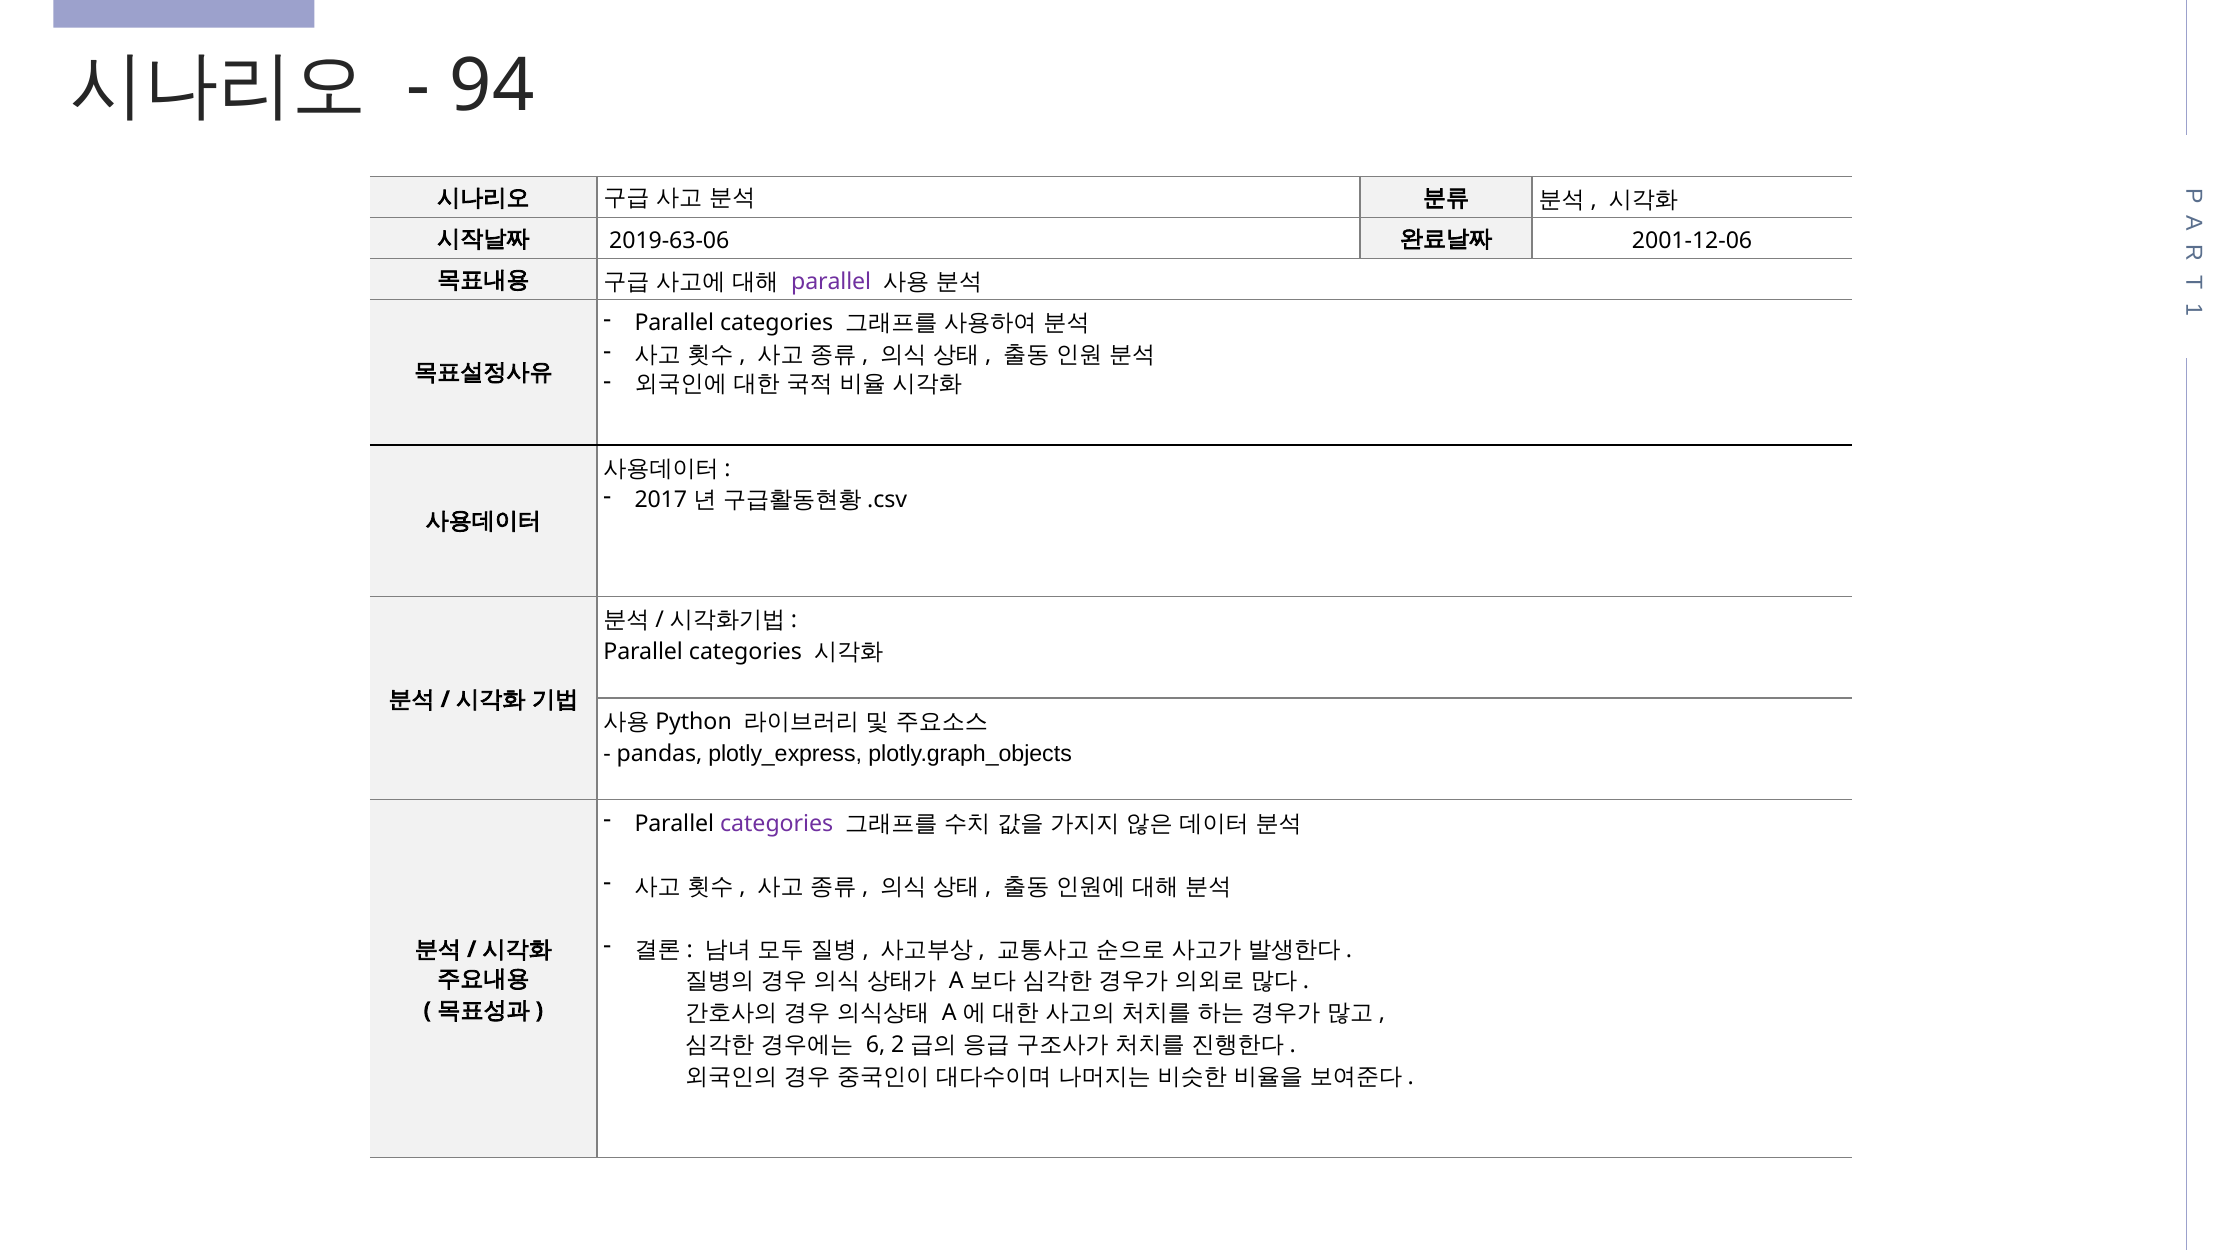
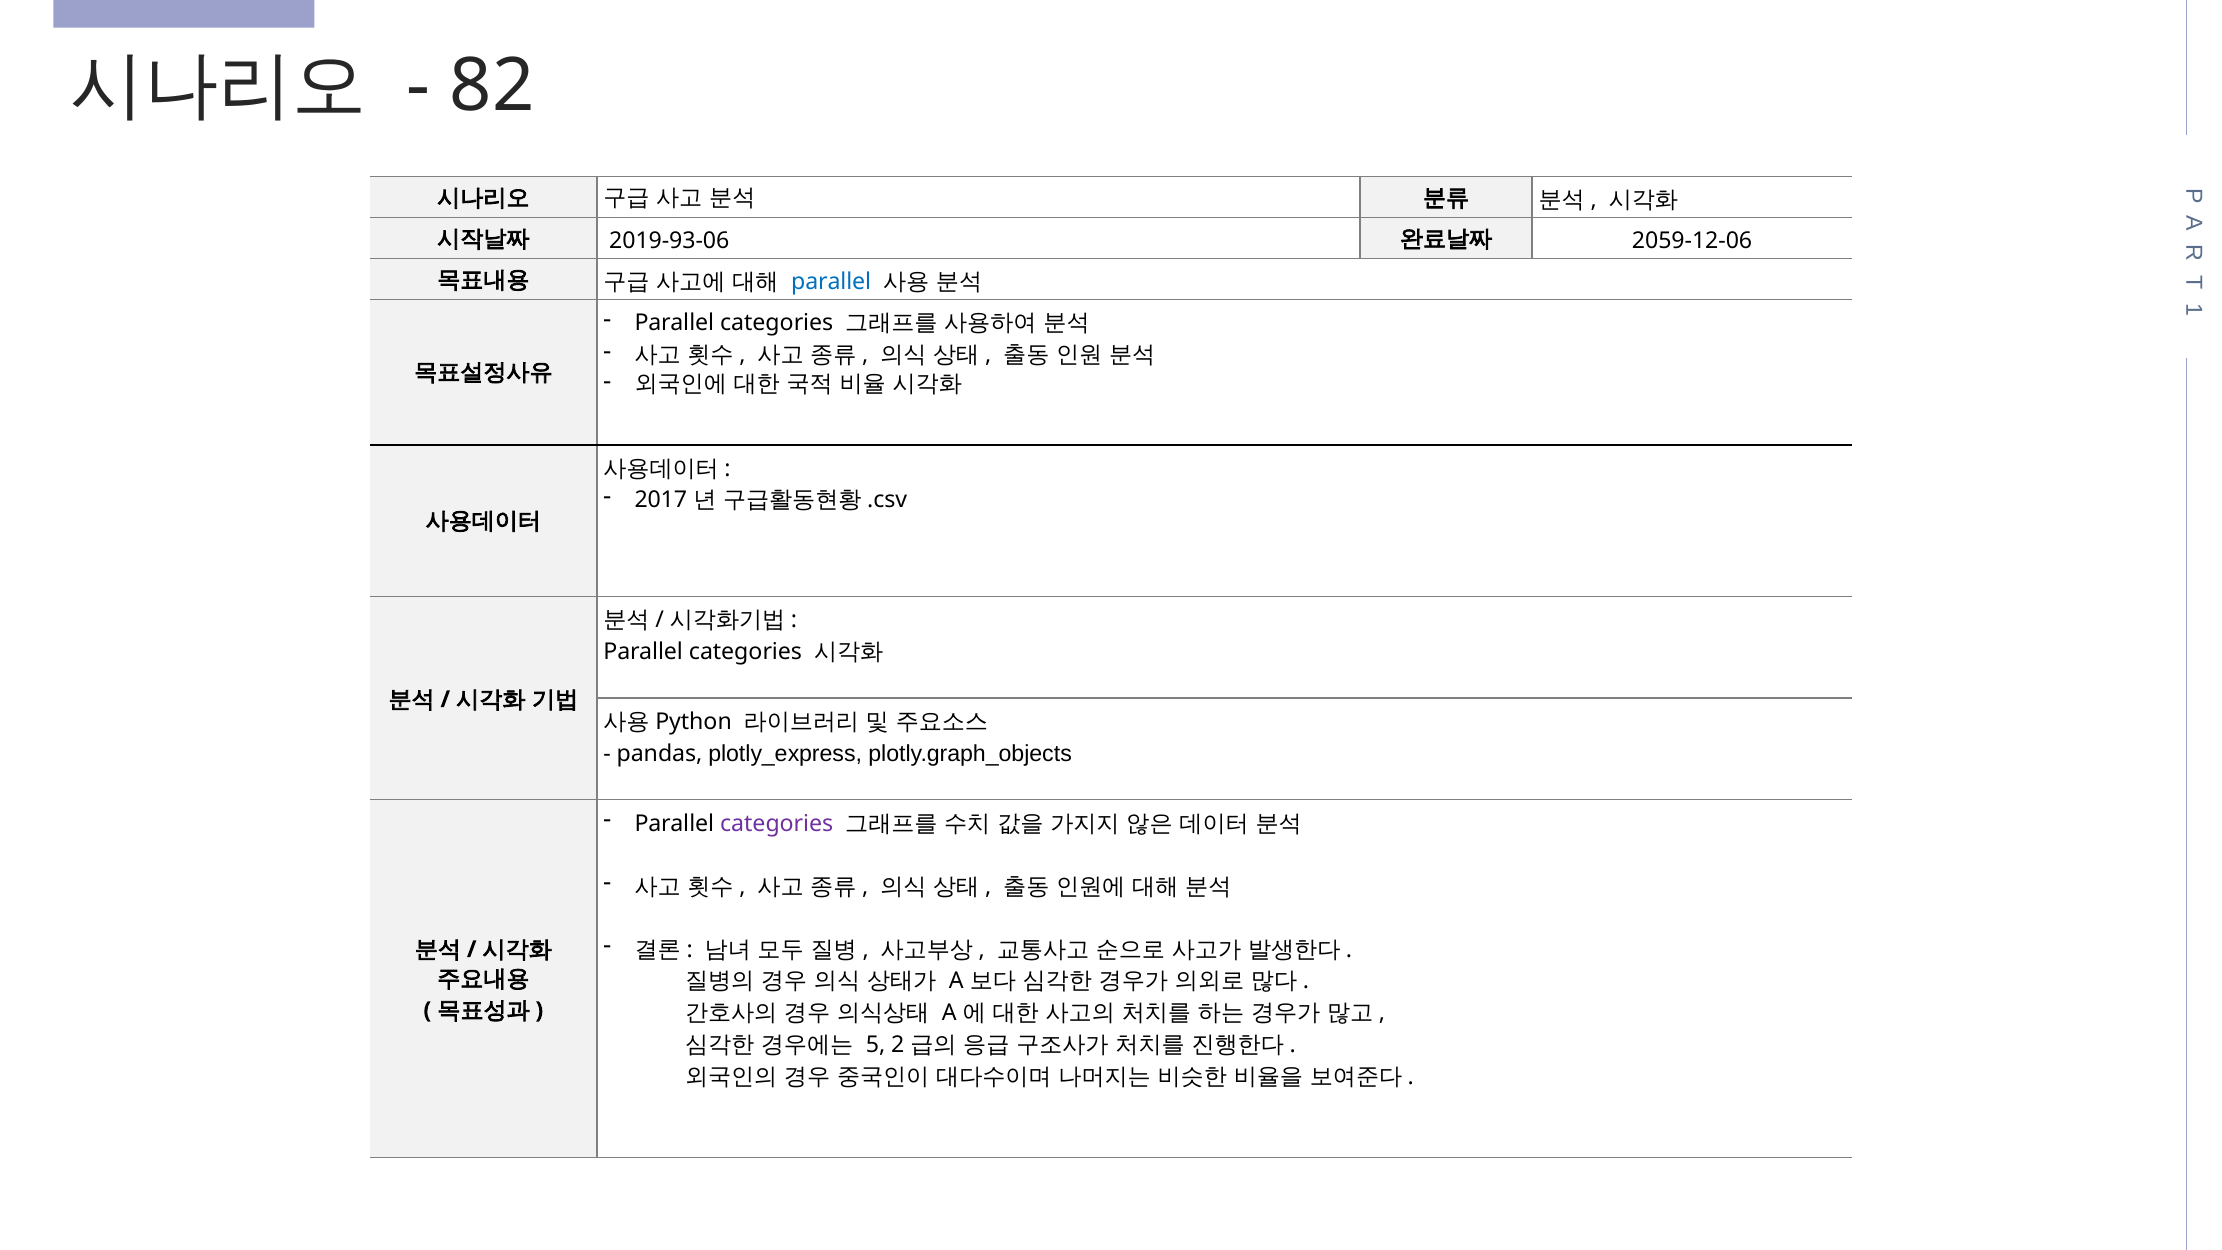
94: 94 -> 82
2019-63-06: 2019-63-06 -> 2019-93-06
2001-12-06: 2001-12-06 -> 2059-12-06
parallel at (831, 282) colour: purple -> blue
6: 6 -> 5
